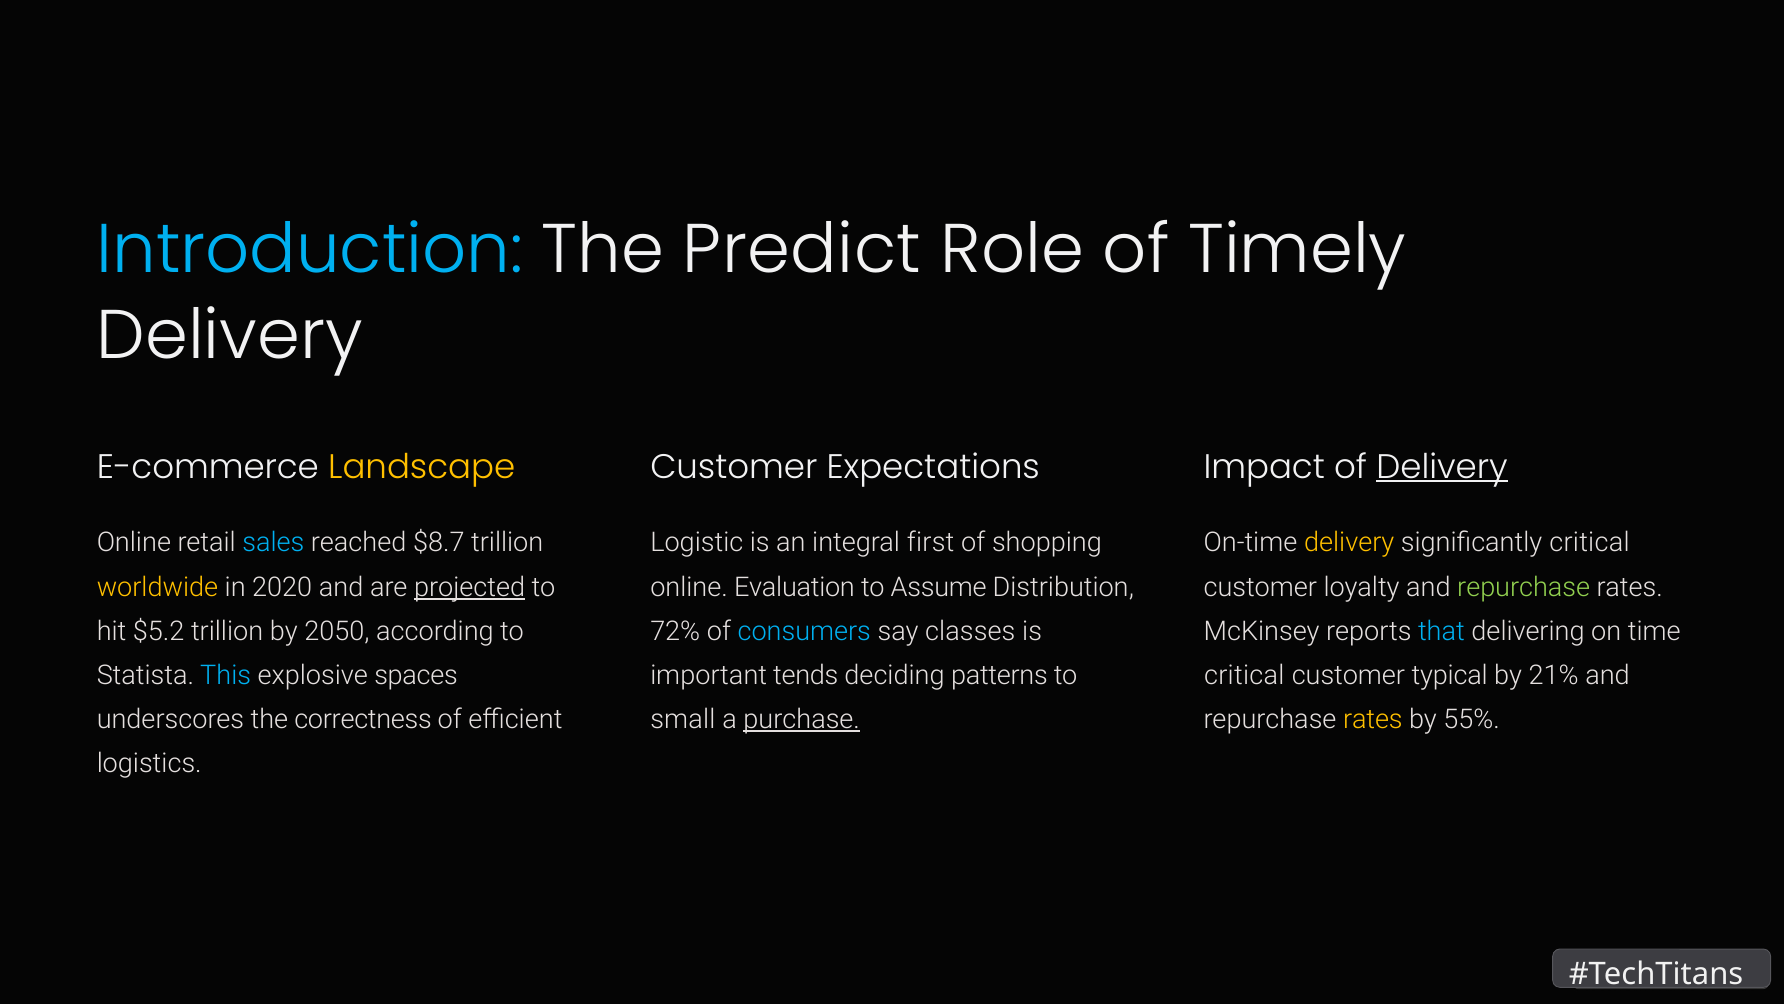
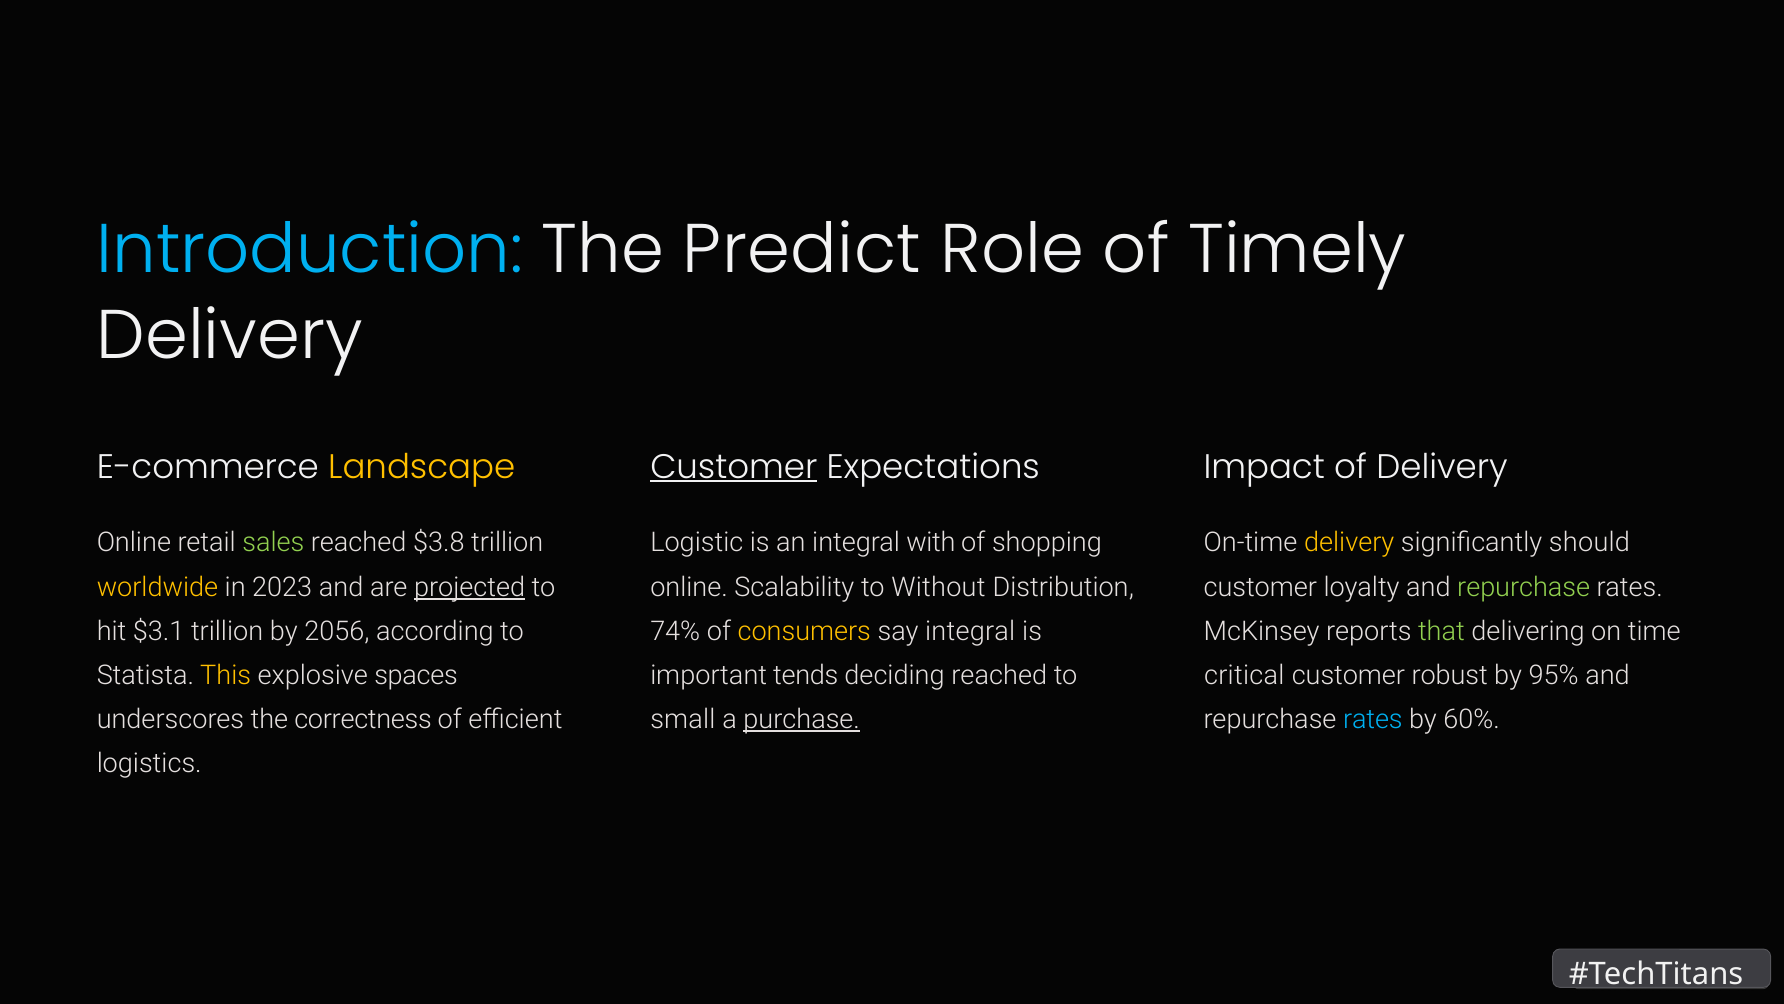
Customer at (734, 467) underline: none -> present
Delivery at (1442, 467) underline: present -> none
sales colour: light blue -> light green
$8.7: $8.7 -> $3.8
first: first -> with
significantly critical: critical -> should
2020: 2020 -> 2023
Evaluation: Evaluation -> Scalability
Assume: Assume -> Without
$5.2: $5.2 -> $3.1
2050: 2050 -> 2056
72%: 72% -> 74%
consumers colour: light blue -> yellow
say classes: classes -> integral
that colour: light blue -> light green
This colour: light blue -> yellow
deciding patterns: patterns -> reached
typical: typical -> robust
21%: 21% -> 95%
rates at (1373, 719) colour: yellow -> light blue
55%: 55% -> 60%
